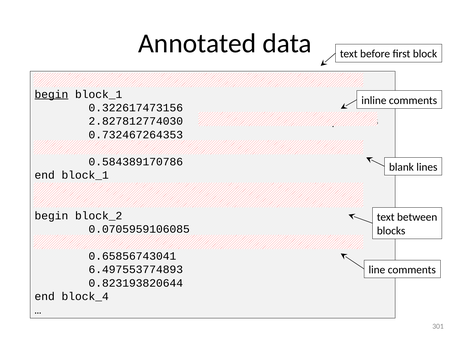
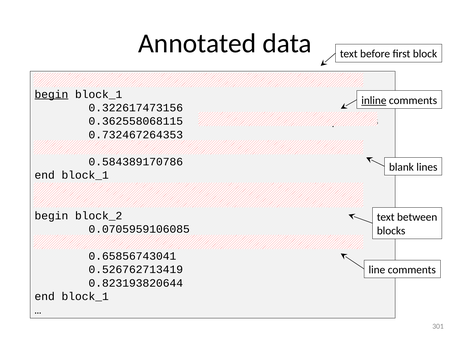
inline underline: none -> present
2.827812774030: 2.827812774030 -> 0.362558068115
6.497553774893: 6.497553774893 -> 0.526762713419
block_4 at (85, 297): block_4 -> block_1
